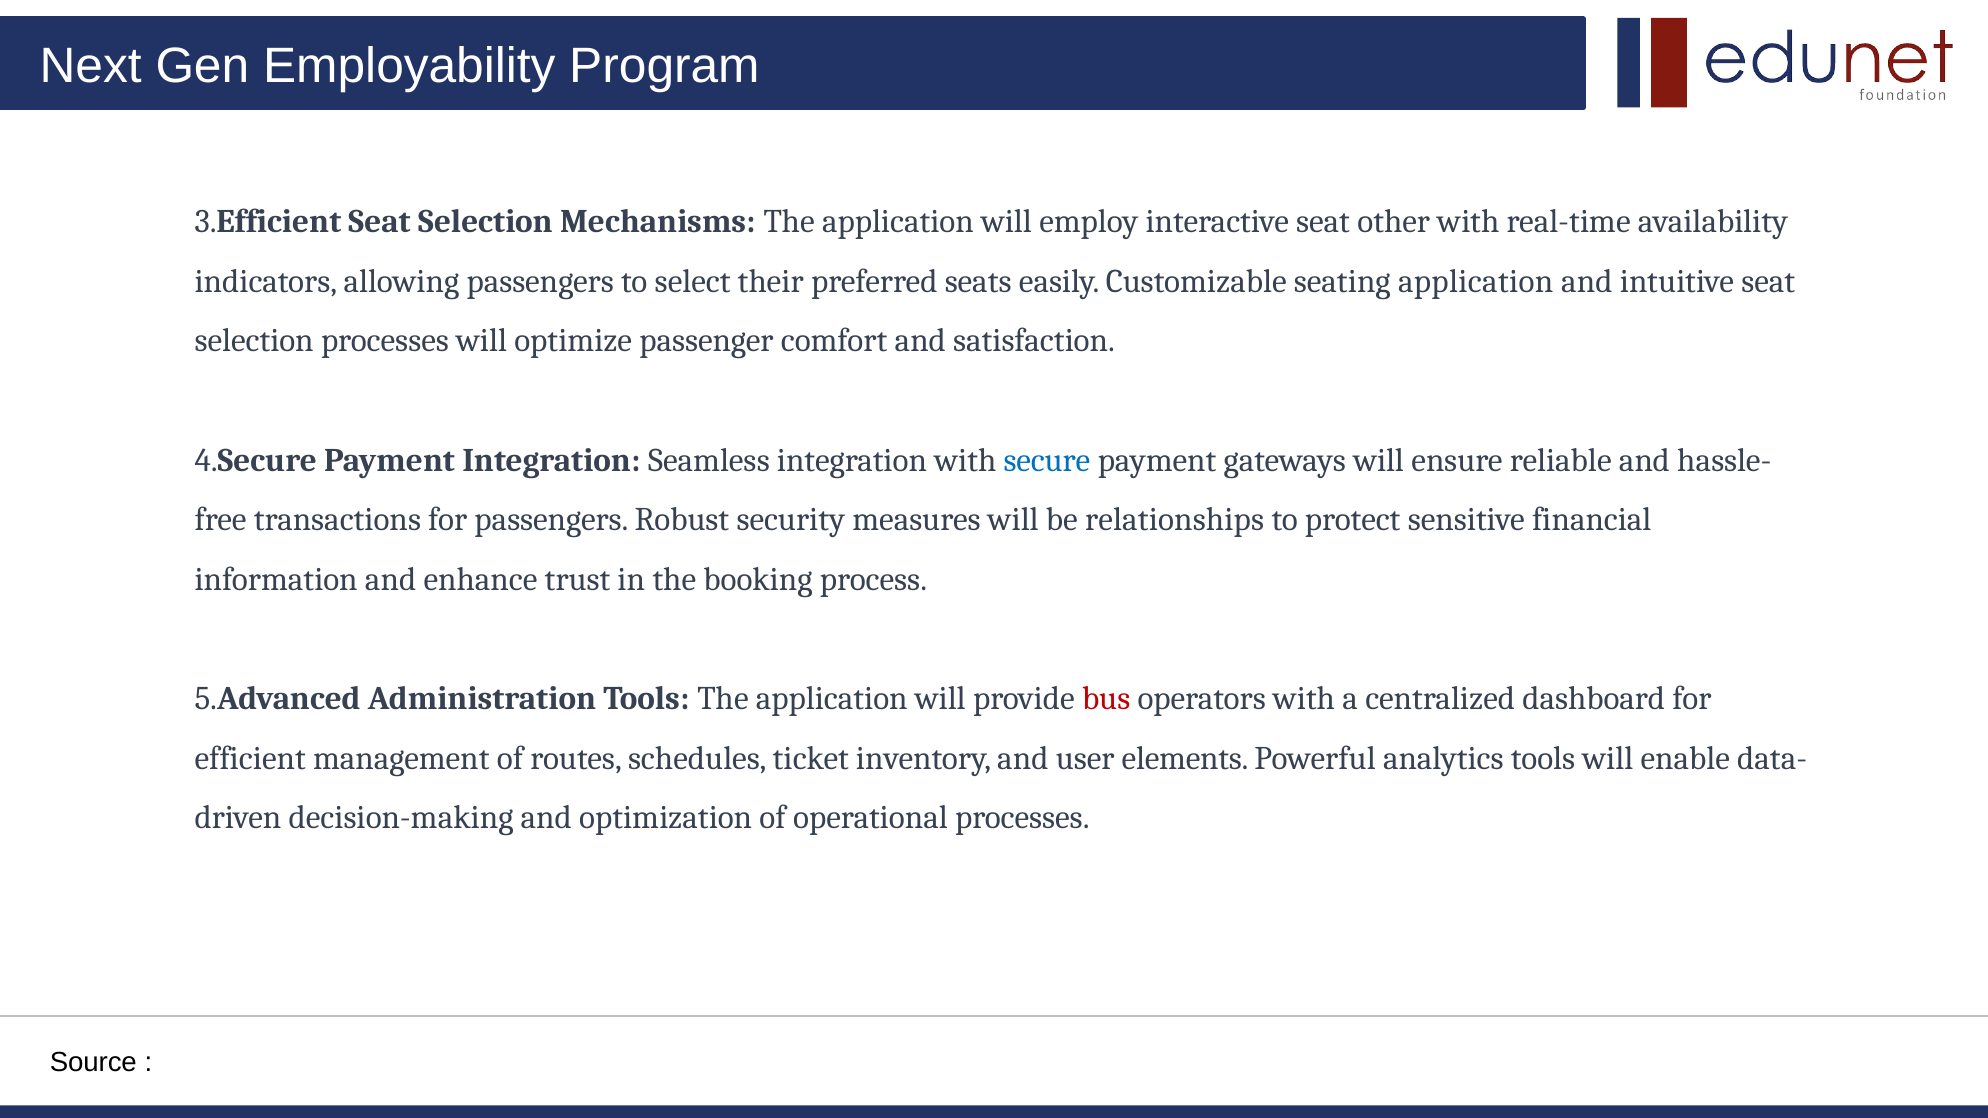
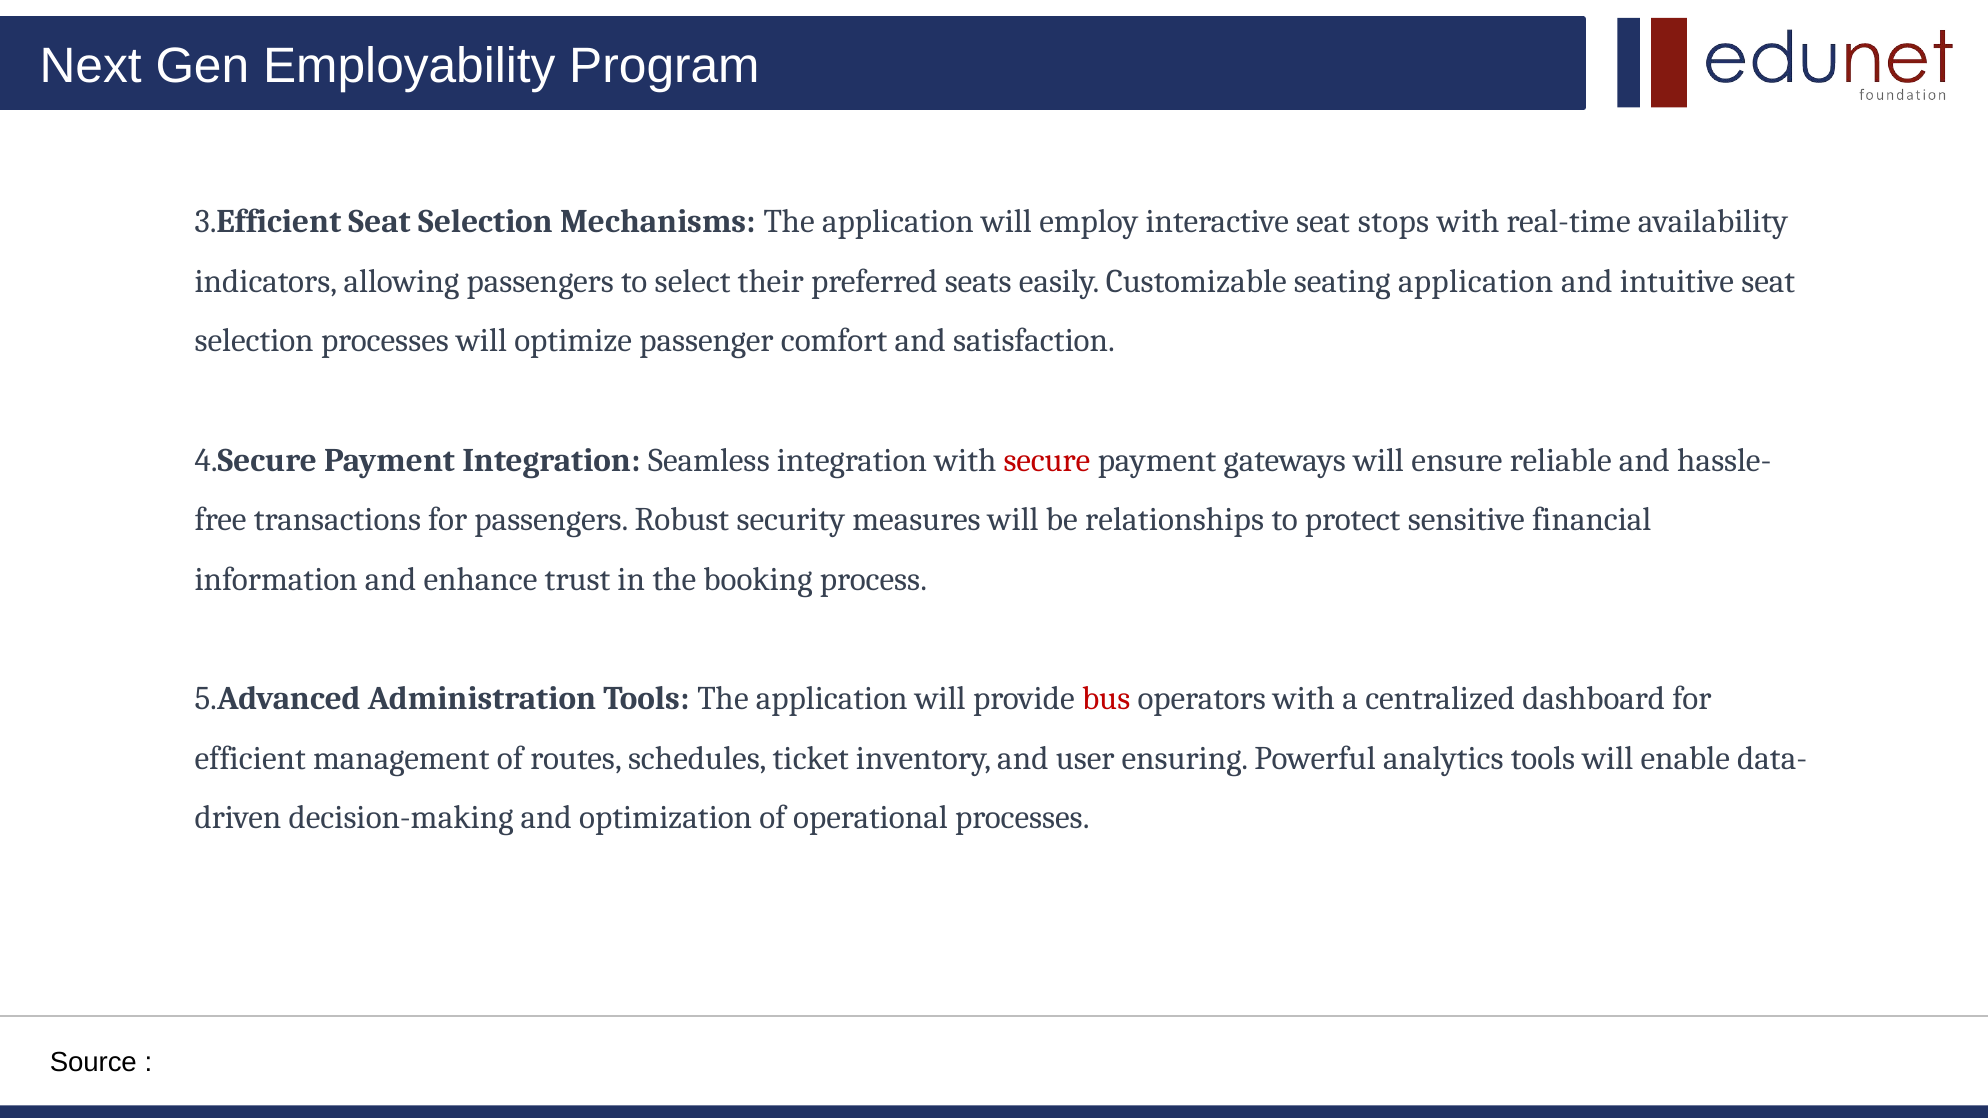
other: other -> stops
secure colour: blue -> red
elements: elements -> ensuring
